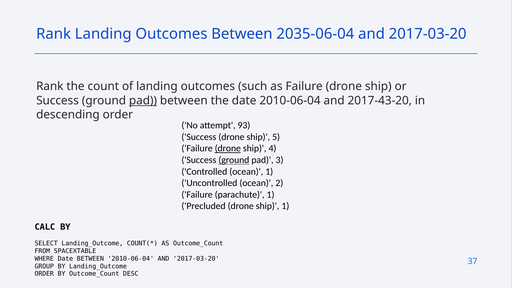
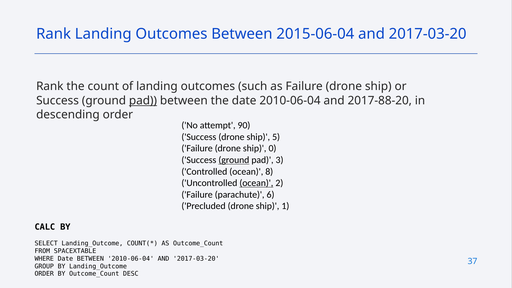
2035-06-04: 2035-06-04 -> 2015-06-04
2017-43-20: 2017-43-20 -> 2017-88-20
93: 93 -> 90
drone at (228, 148) underline: present -> none
4: 4 -> 0
ocean 1: 1 -> 8
ocean at (256, 183) underline: none -> present
parachute 1: 1 -> 6
